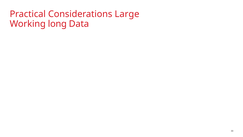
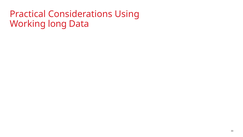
Large: Large -> Using
